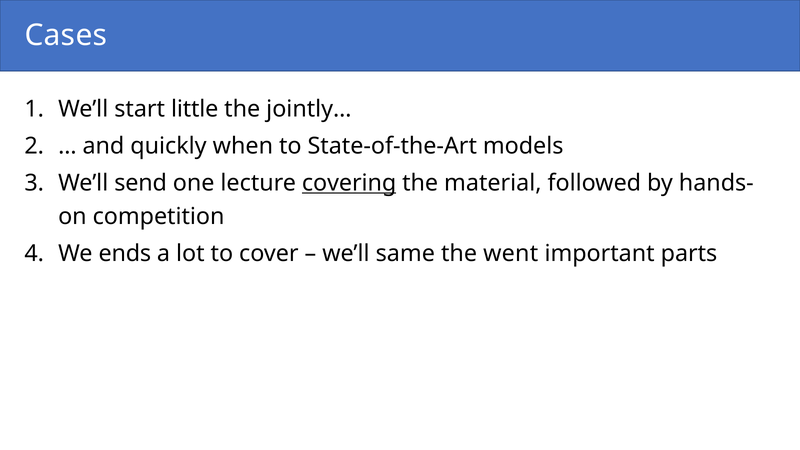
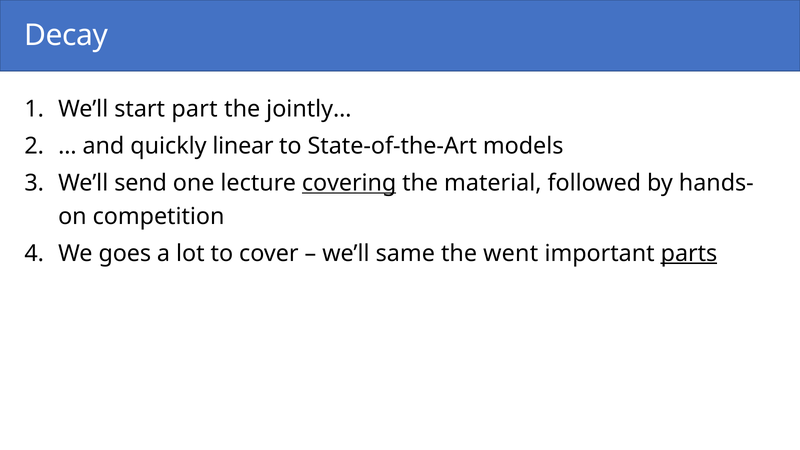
Cases: Cases -> Decay
little: little -> part
when: when -> linear
ends: ends -> goes
parts underline: none -> present
